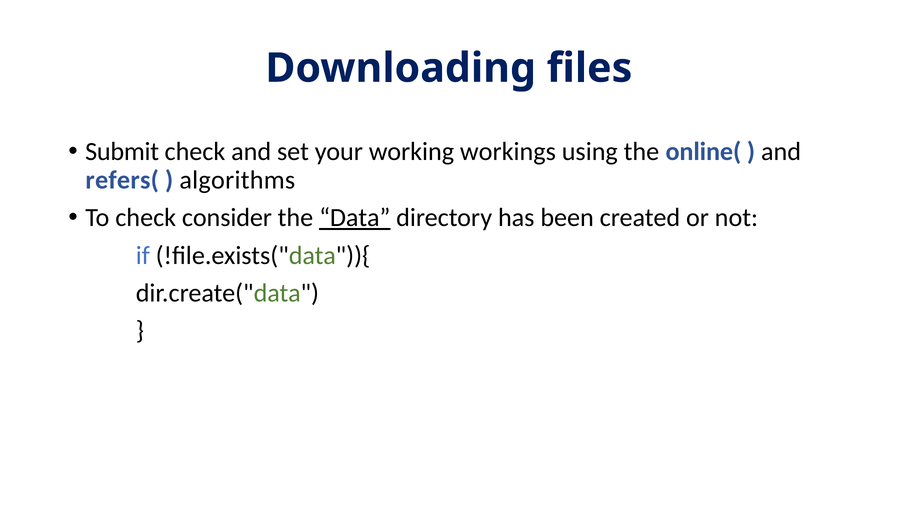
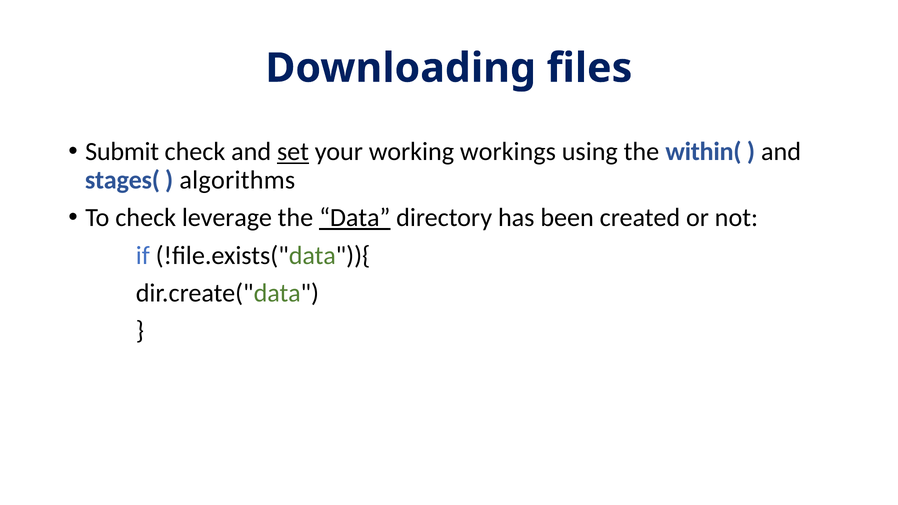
set underline: none -> present
online(: online( -> within(
refers(: refers( -> stages(
consider: consider -> leverage
